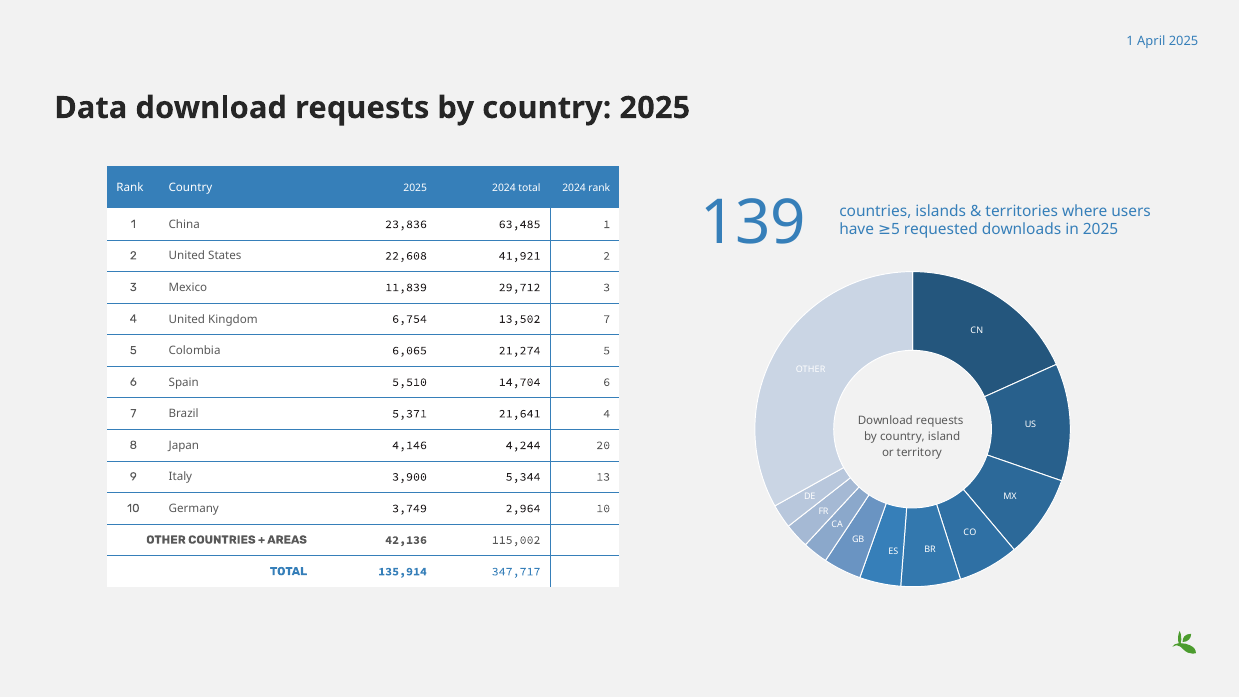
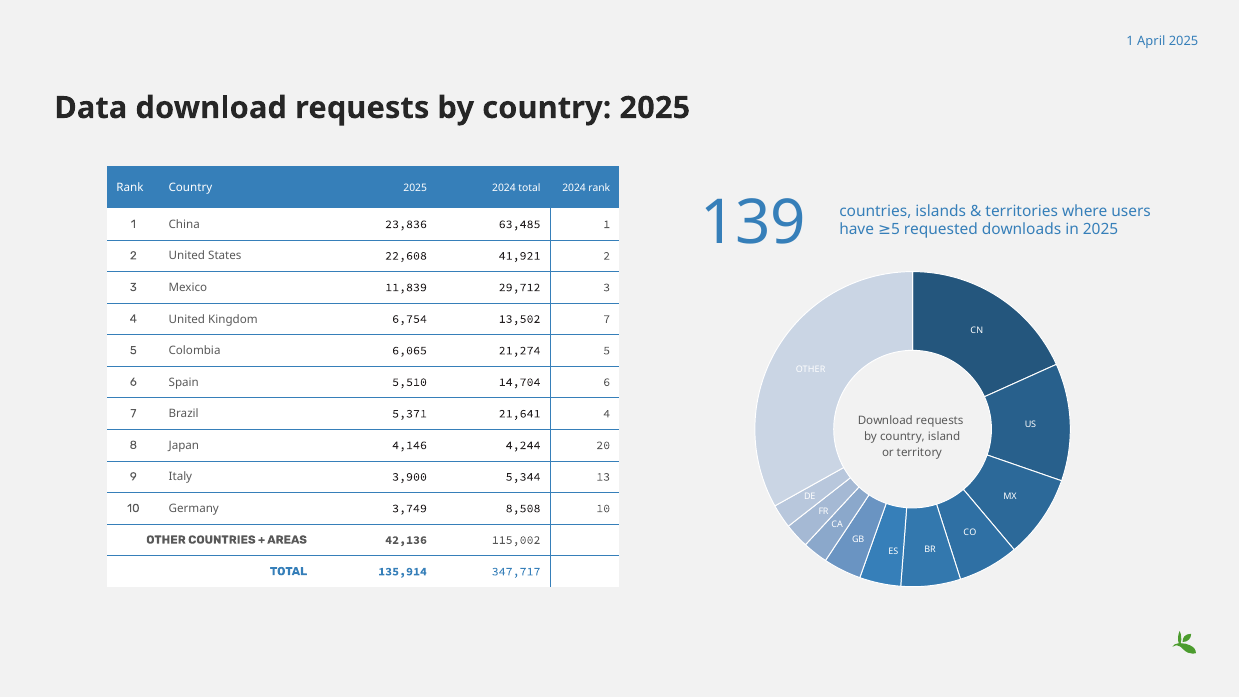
2,964: 2,964 -> 8,508
